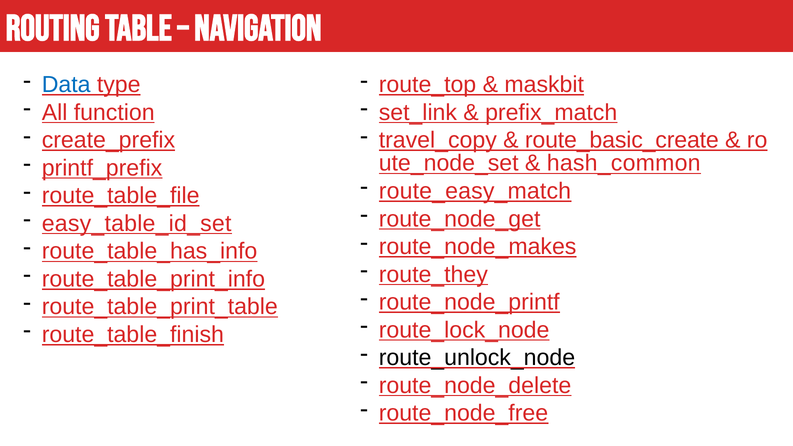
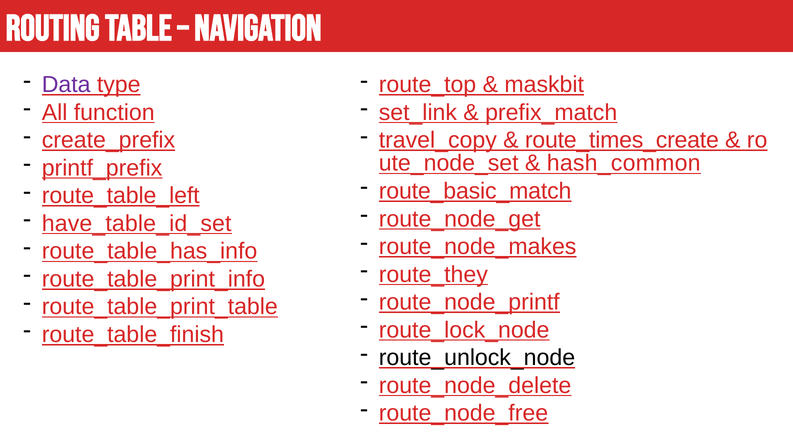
Data colour: blue -> purple
route_basic_create: route_basic_create -> route_times_create
route_easy_match: route_easy_match -> route_basic_match
route_table_file: route_table_file -> route_table_left
easy_table_id_set: easy_table_id_set -> have_table_id_set
